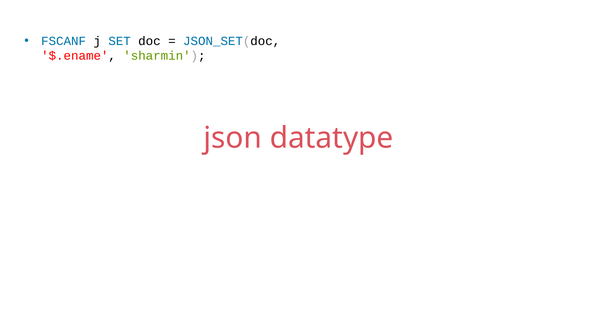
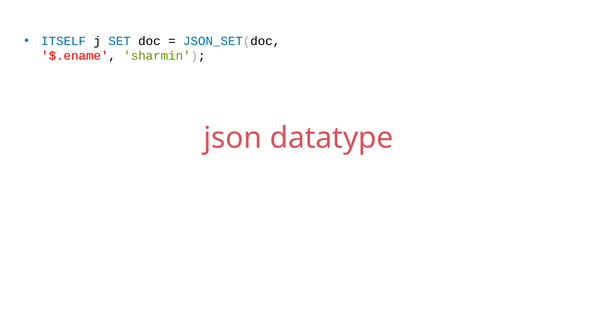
FSCANF: FSCANF -> ITSELF
